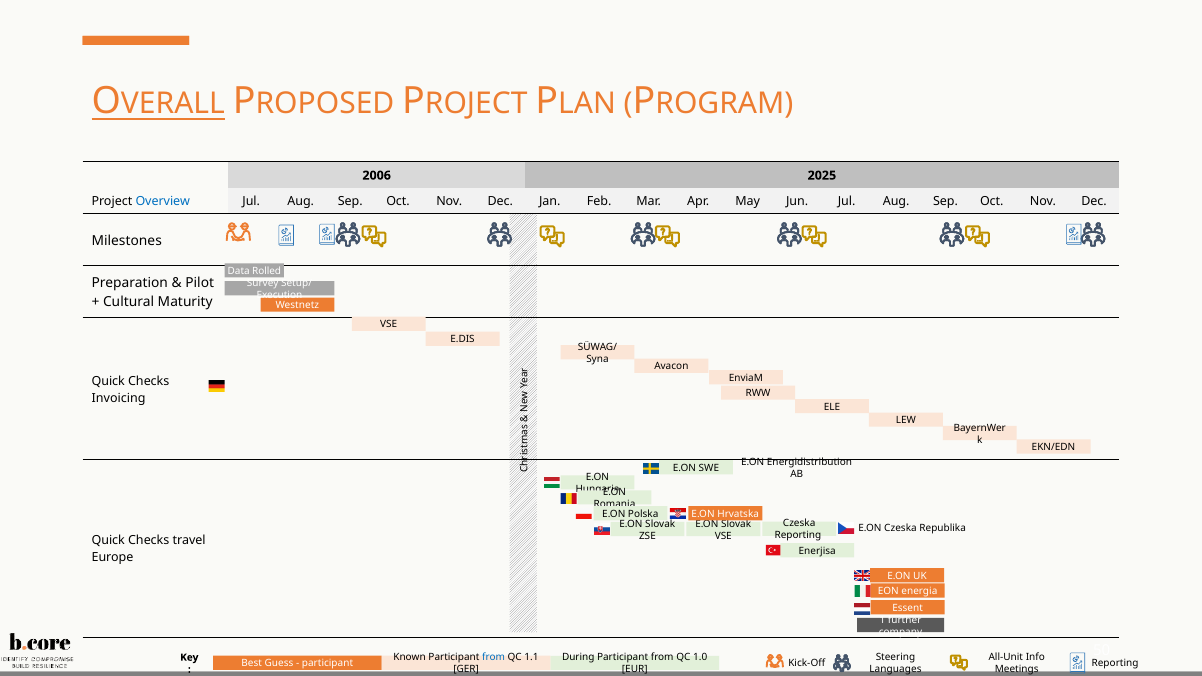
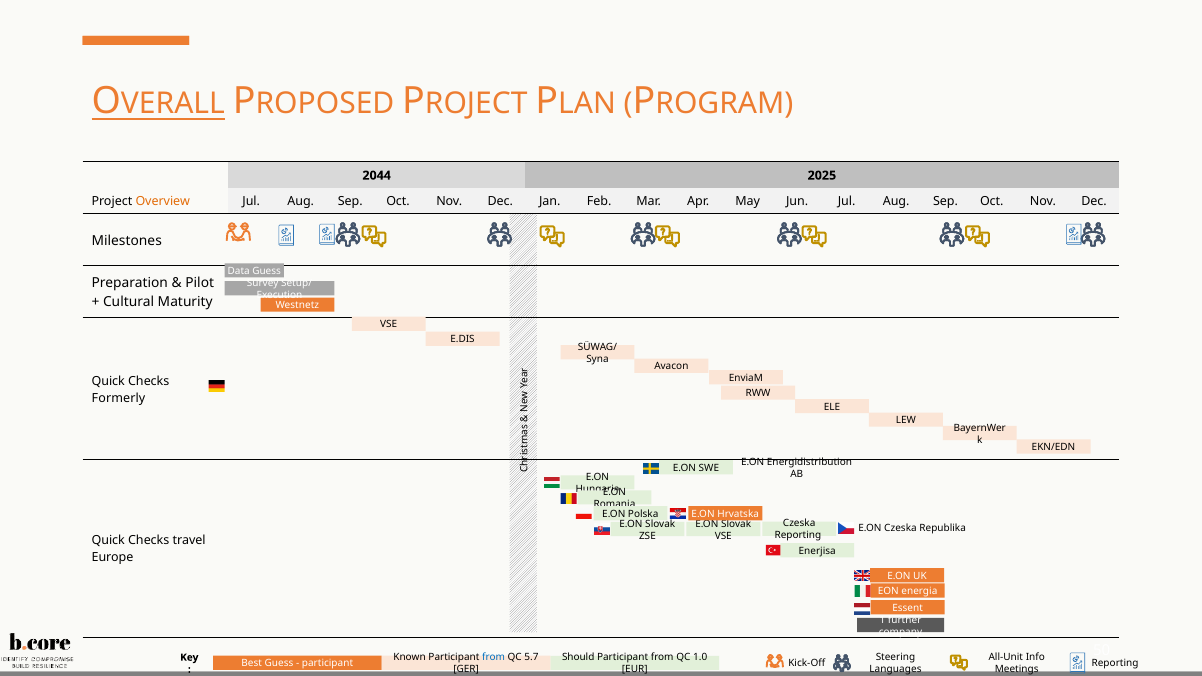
2006: 2006 -> 2044
Overview colour: blue -> orange
Data Rolled: Rolled -> Guess
Invoicing: Invoicing -> Formerly
1.1: 1.1 -> 5.7
During: During -> Should
